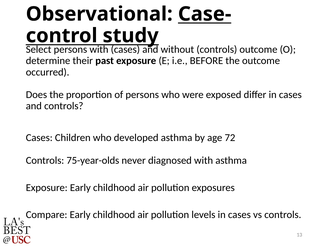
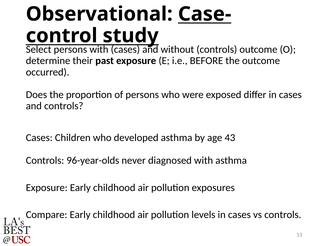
72: 72 -> 43
75-year-olds: 75-year-olds -> 96-year-olds
